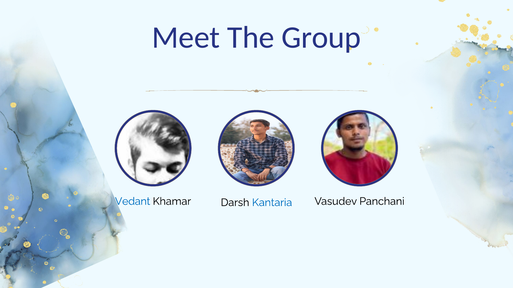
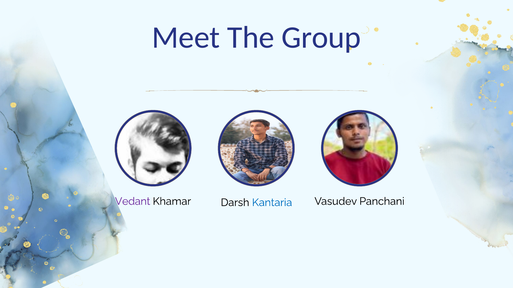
Vedant colour: blue -> purple
